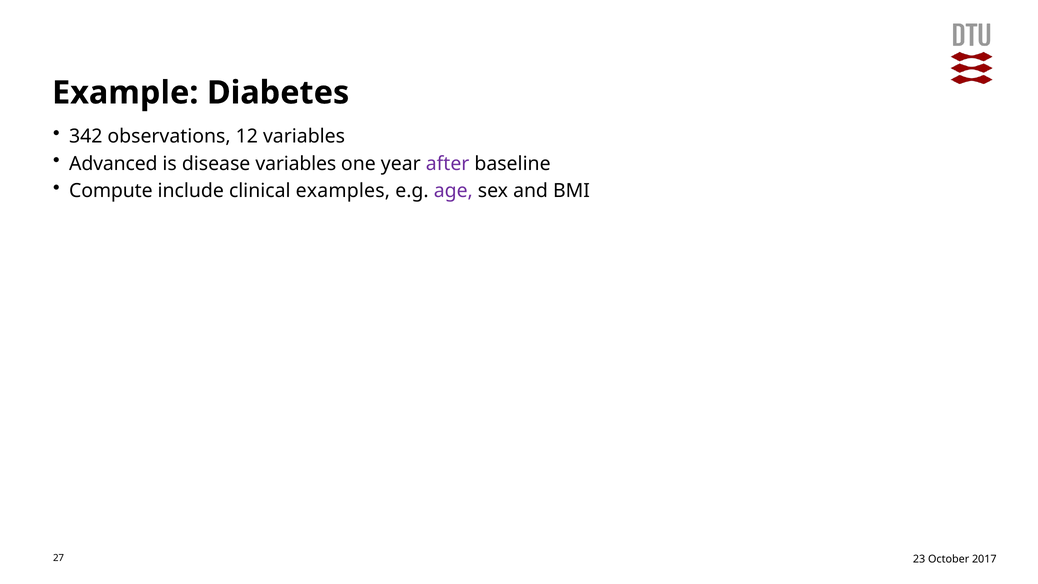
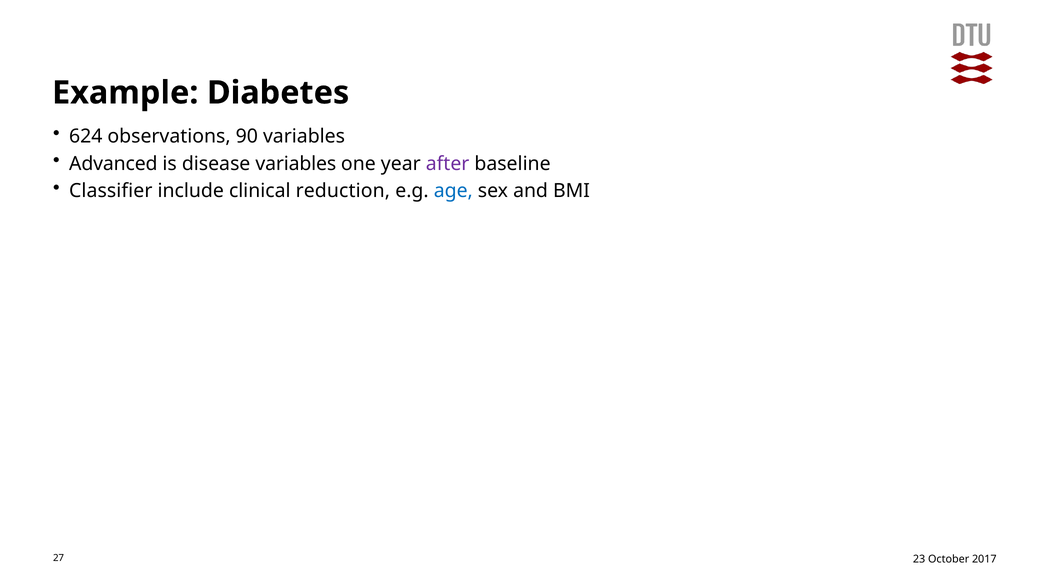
342: 342 -> 624
12: 12 -> 90
Compute: Compute -> Classifier
examples: examples -> reduction
age colour: purple -> blue
